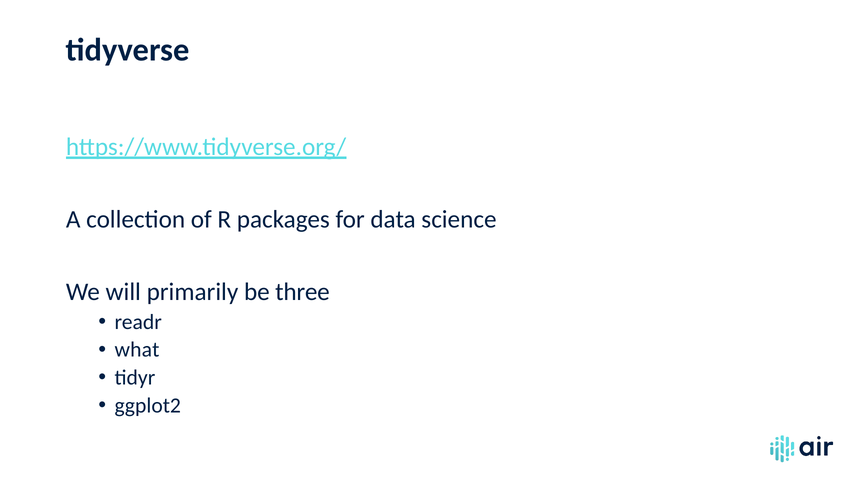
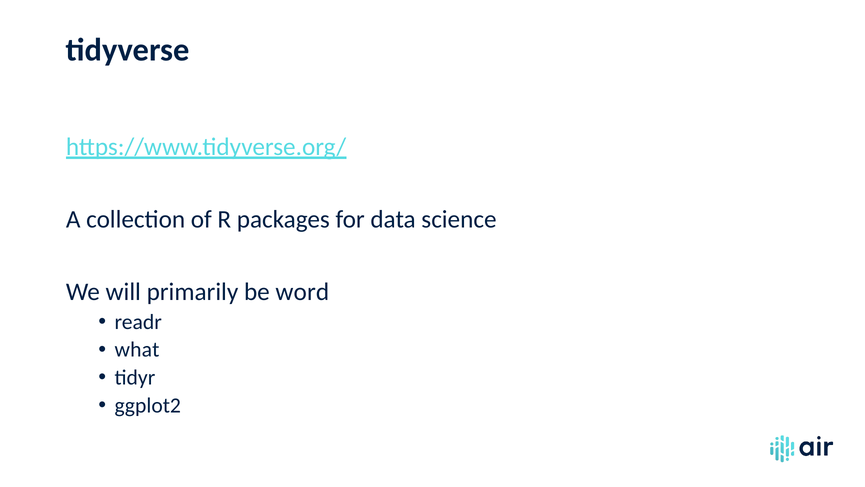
three: three -> word
